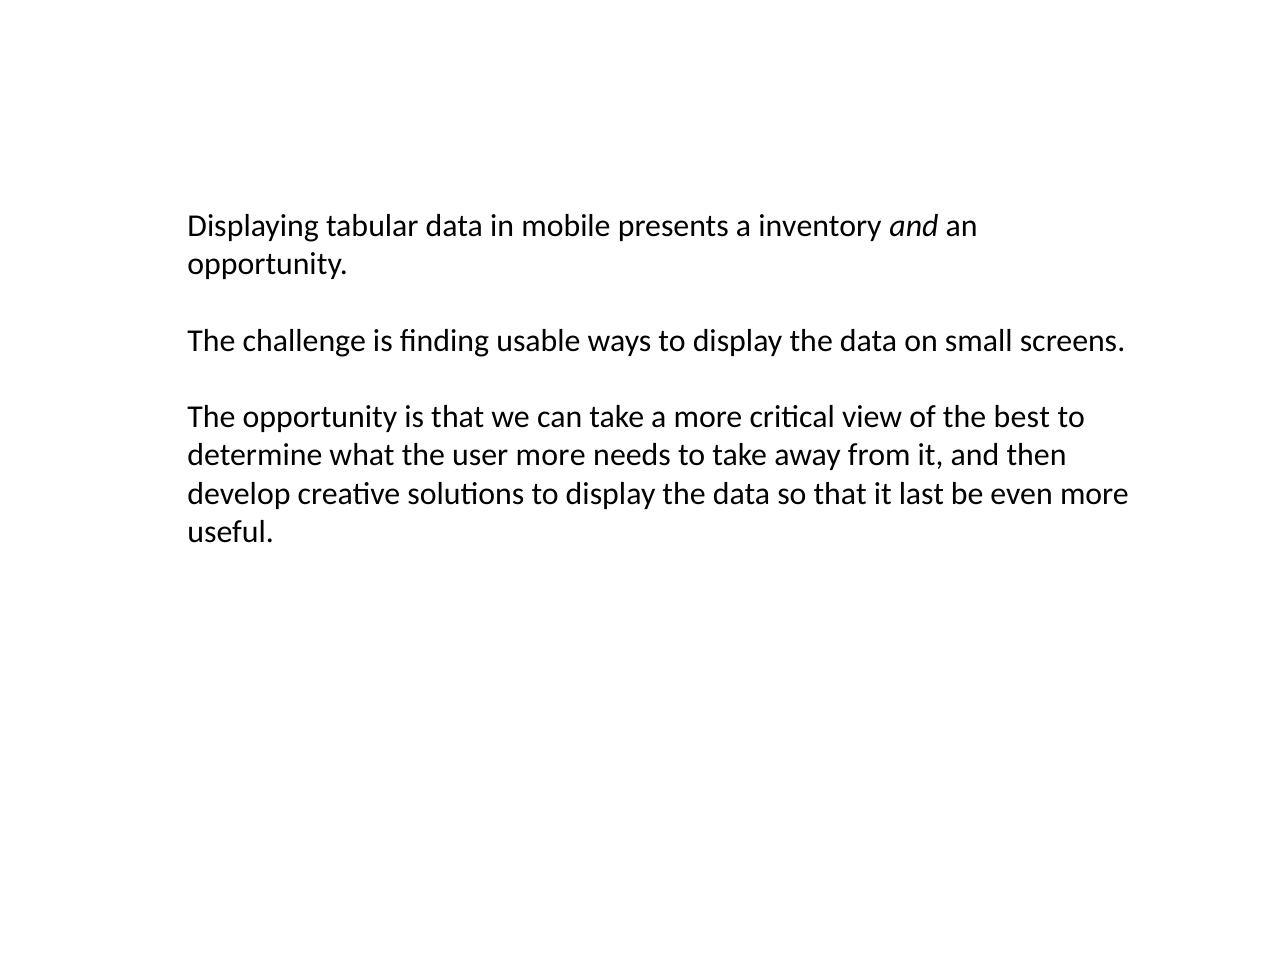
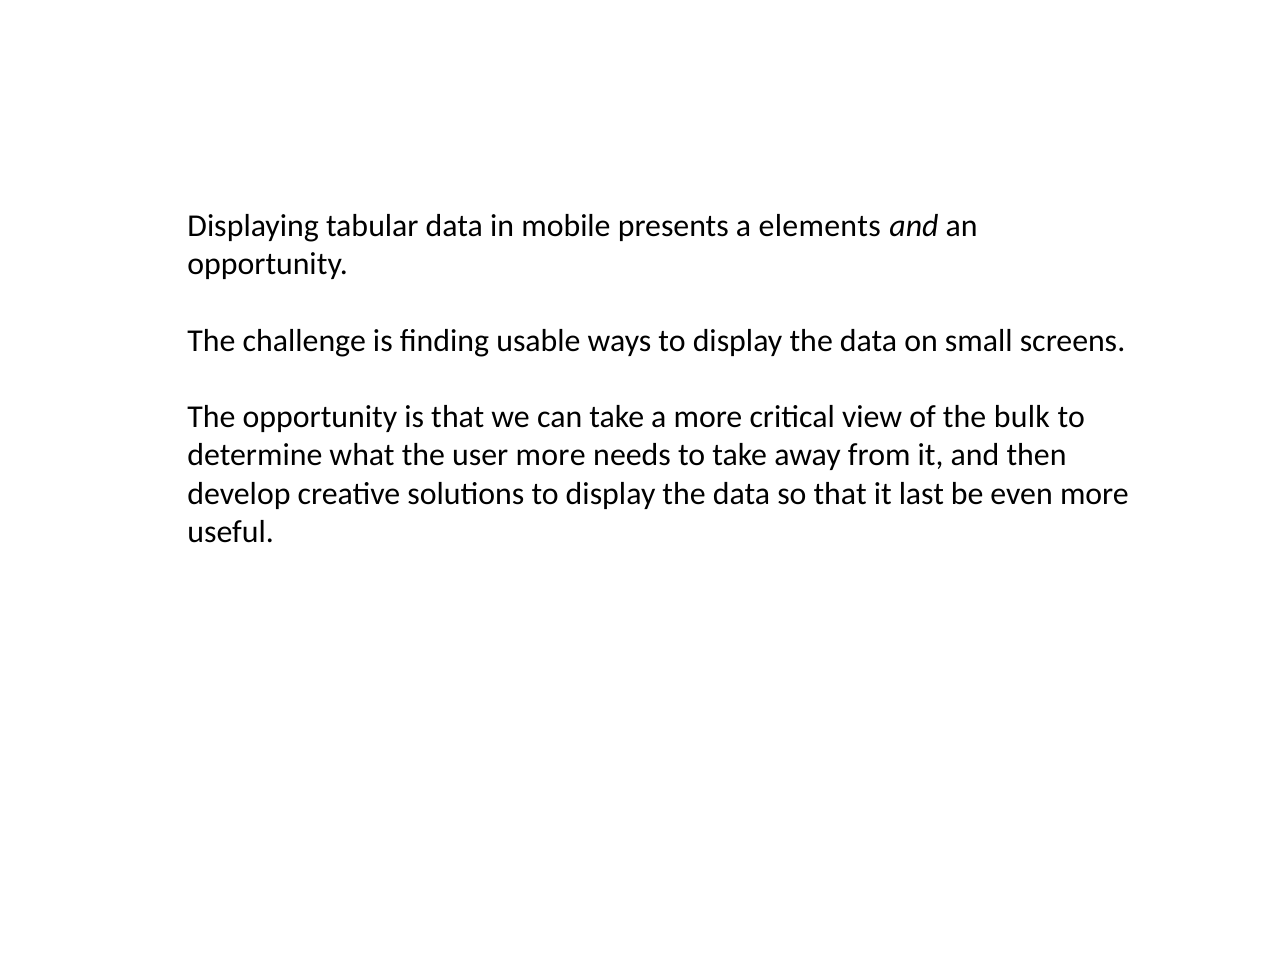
inventory: inventory -> elements
best: best -> bulk
